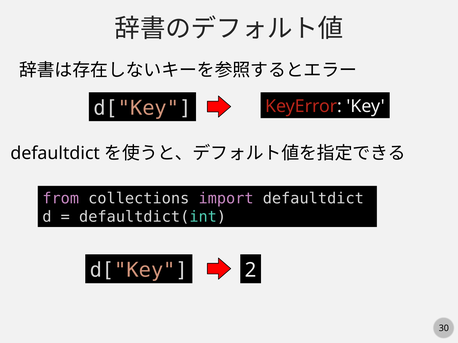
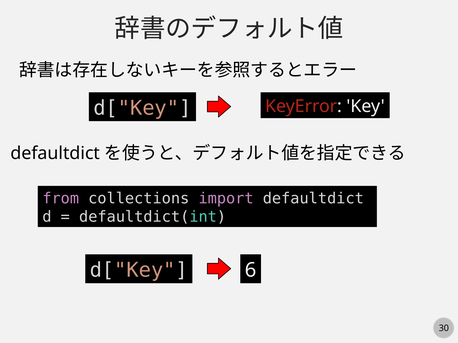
2: 2 -> 6
